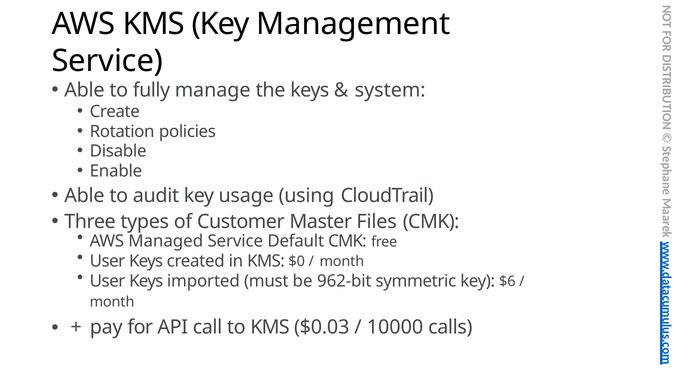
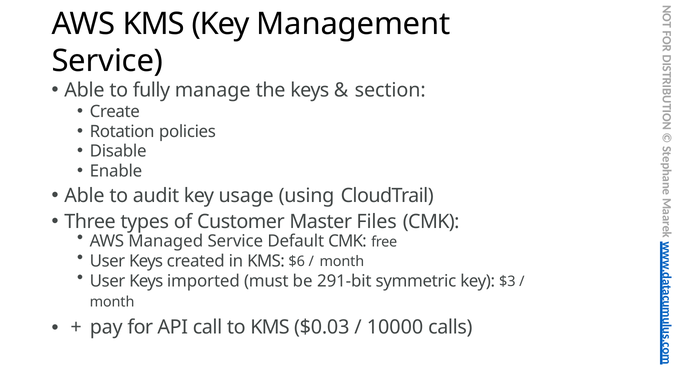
system: system -> section
$0: $0 -> $6
962-bit: 962-bit -> 291-bit
$6: $6 -> $3
